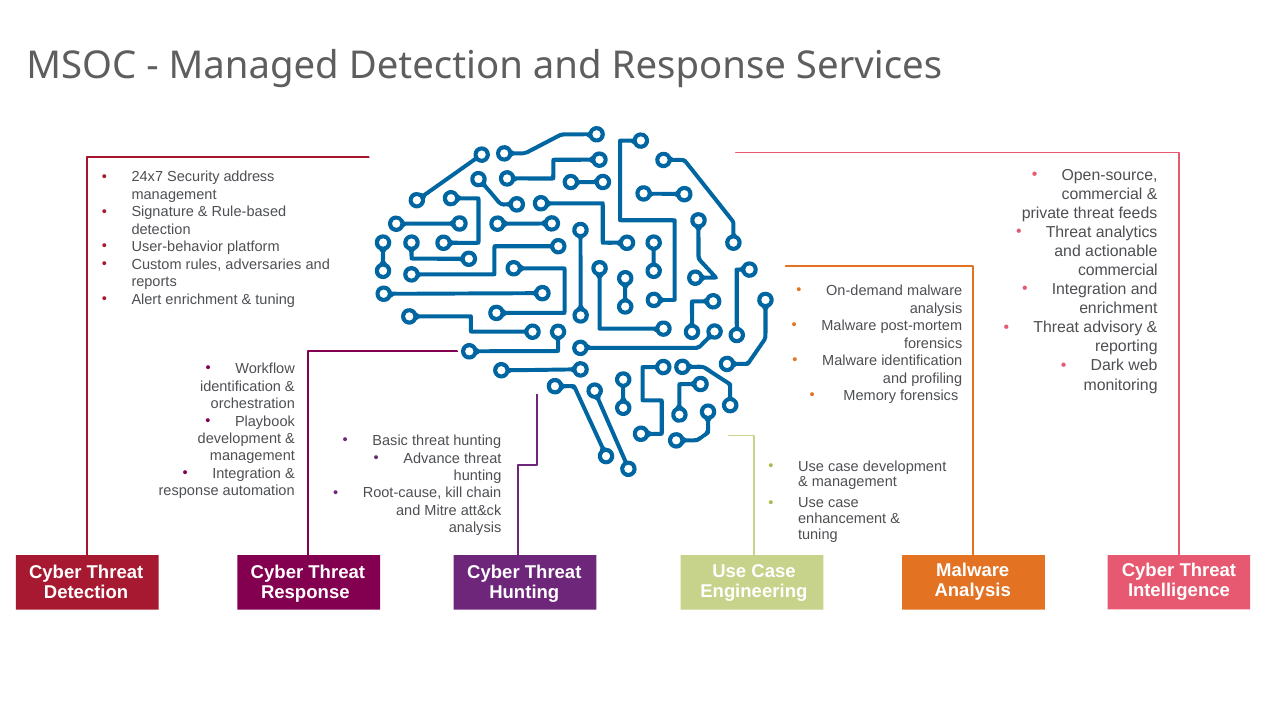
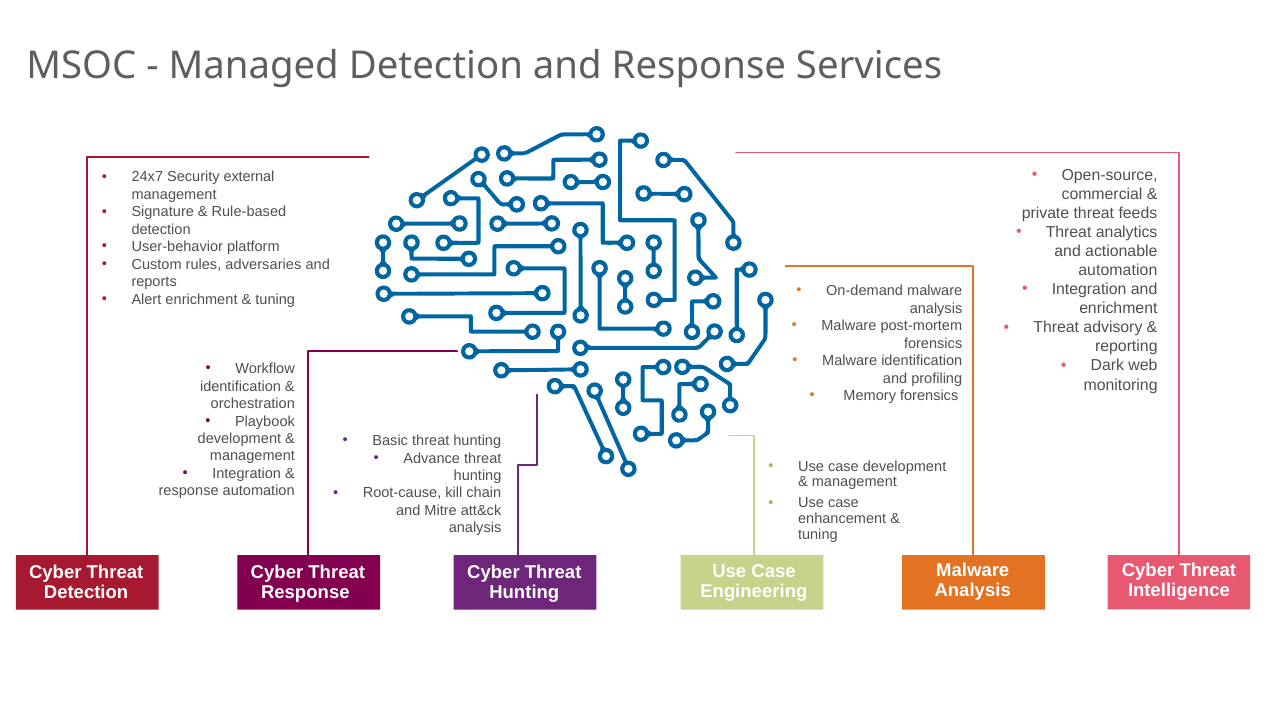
address: address -> external
commercial at (1118, 270): commercial -> automation
